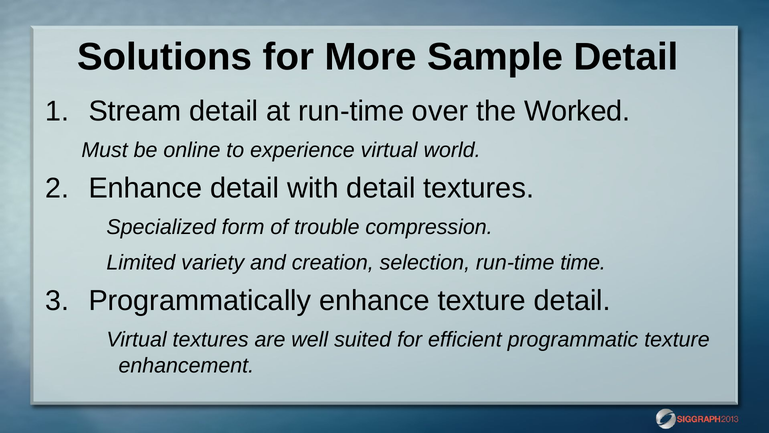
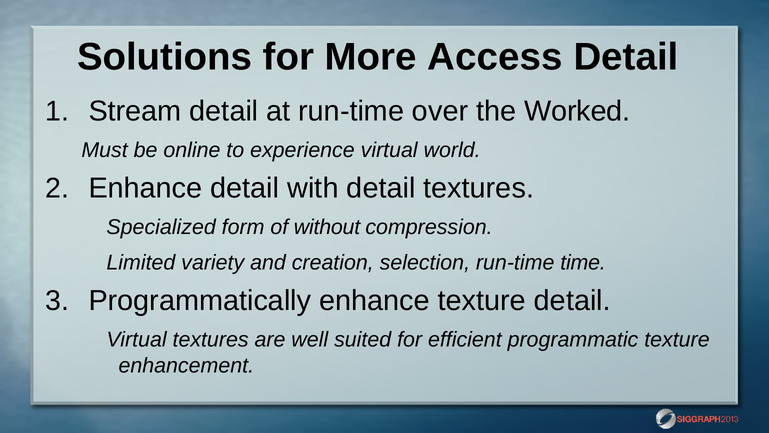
Sample: Sample -> Access
trouble: trouble -> without
